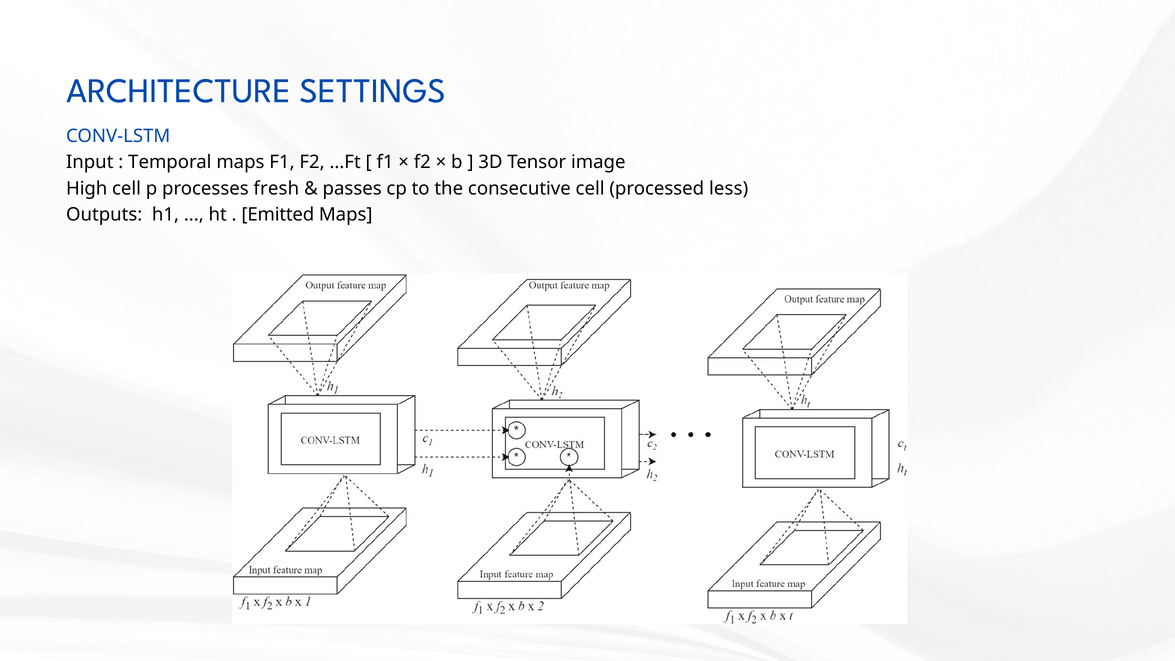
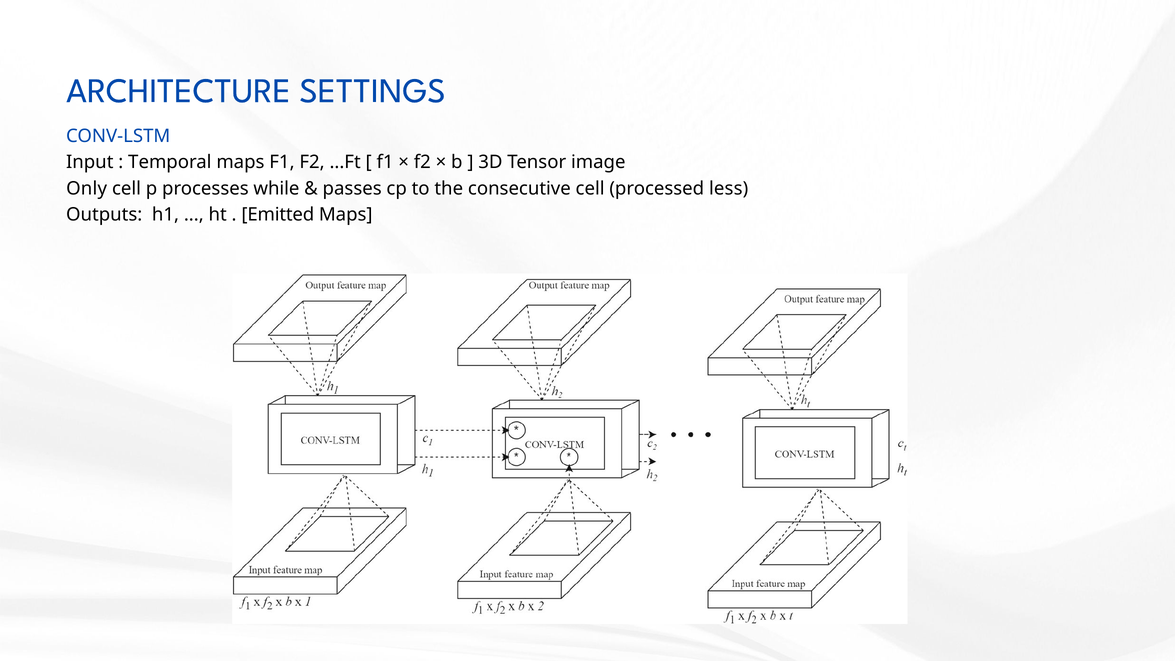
High: High -> Only
fresh: fresh -> while
